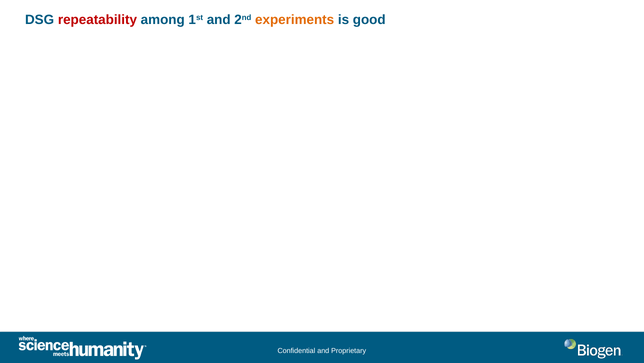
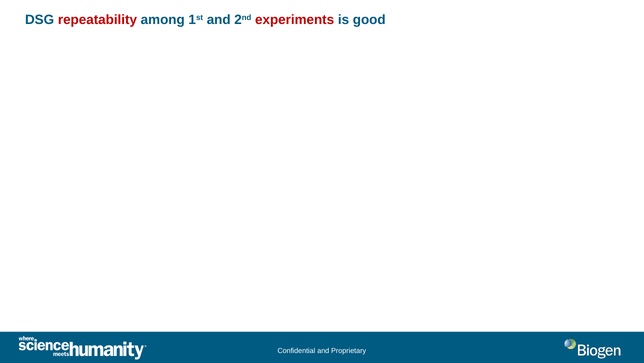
experiments colour: orange -> red
